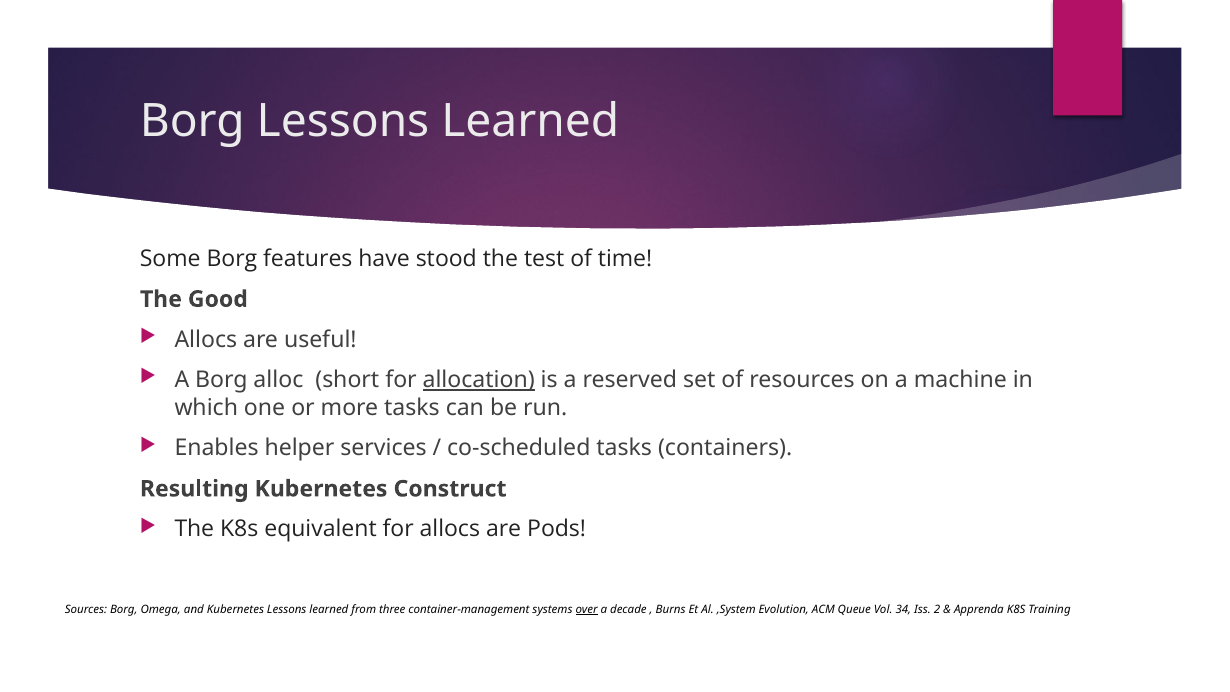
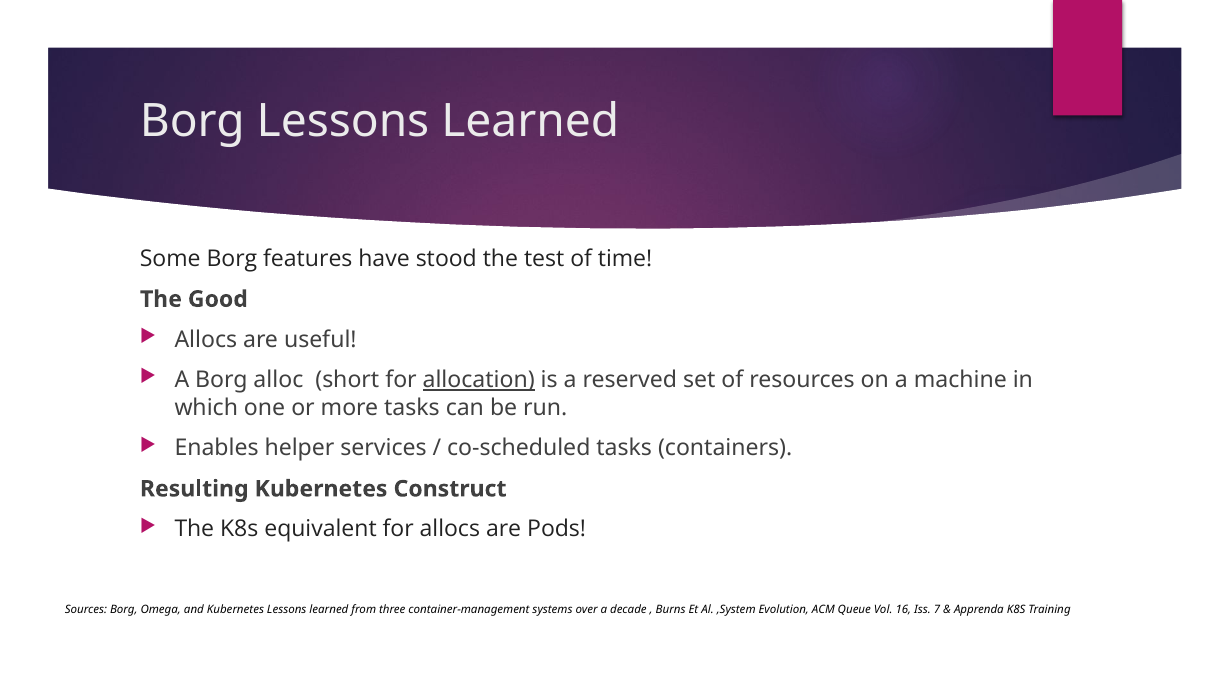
over underline: present -> none
34: 34 -> 16
2: 2 -> 7
